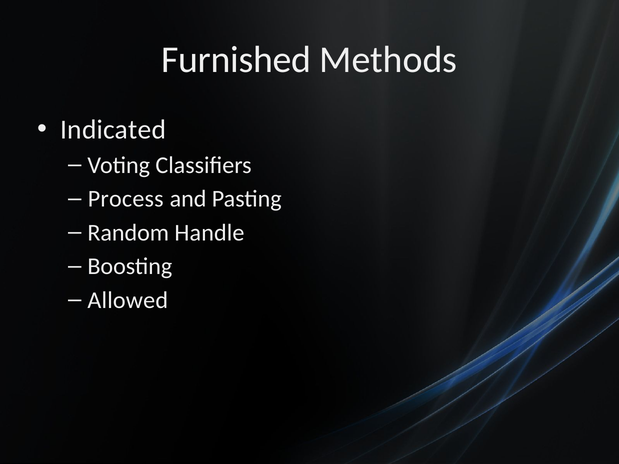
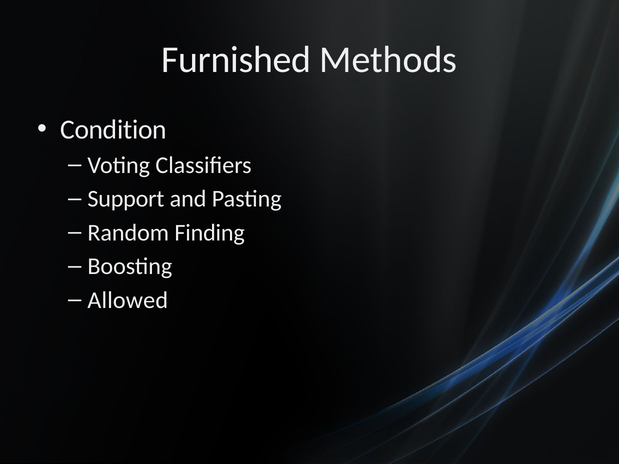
Indicated: Indicated -> Condition
Process: Process -> Support
Handle: Handle -> Finding
